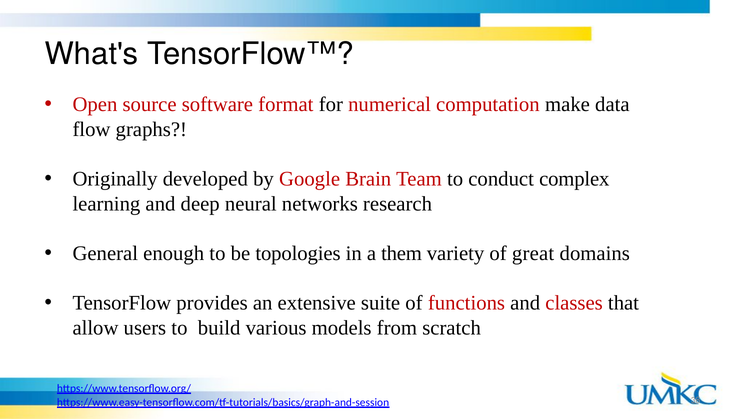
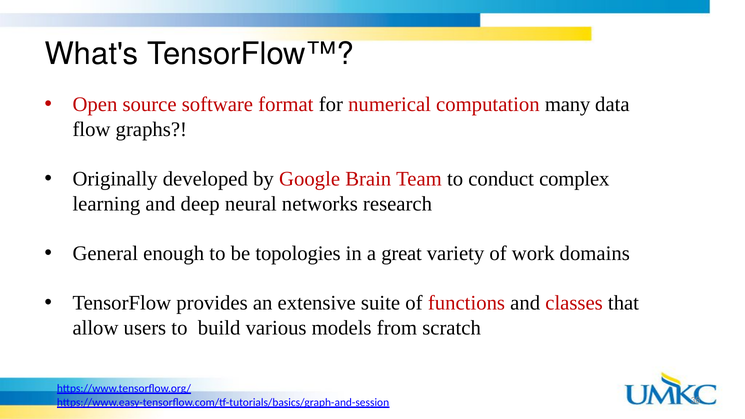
make: make -> many
them: them -> great
great: great -> work
